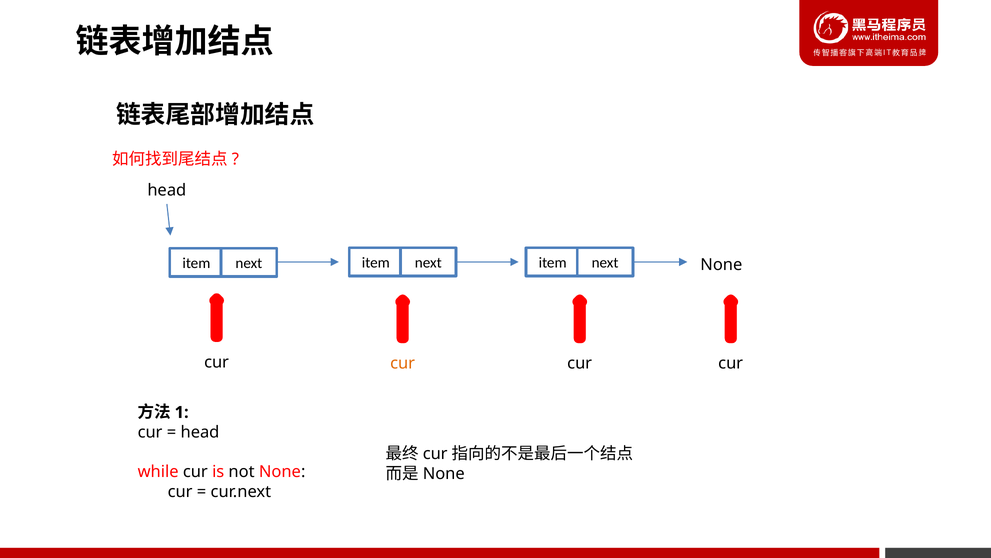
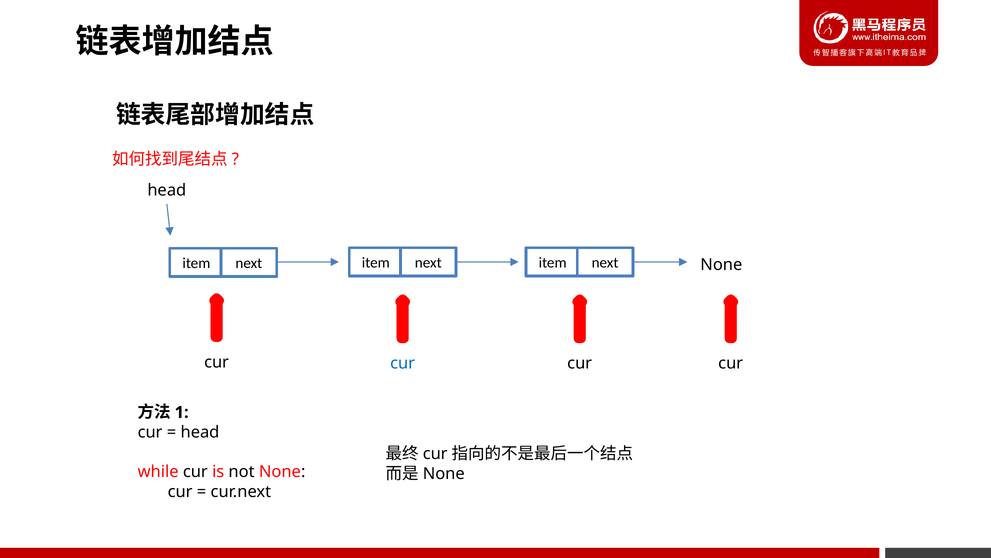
cur at (403, 363) colour: orange -> blue
